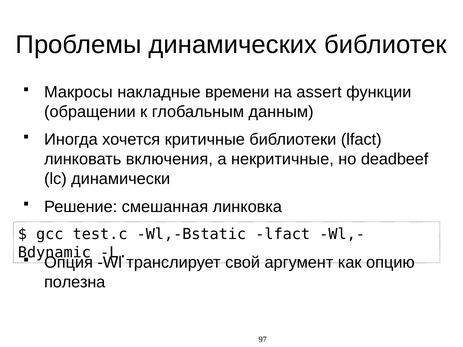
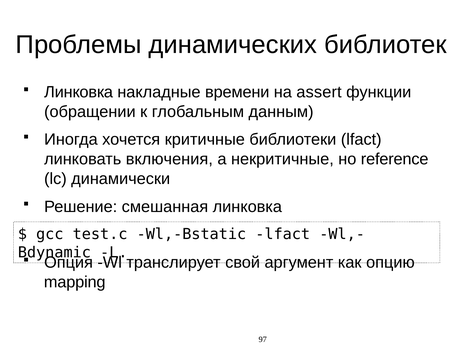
Макросы at (78, 92): Макросы -> Линковка
deadbeef: deadbeef -> reference
полезна: полезна -> mapping
